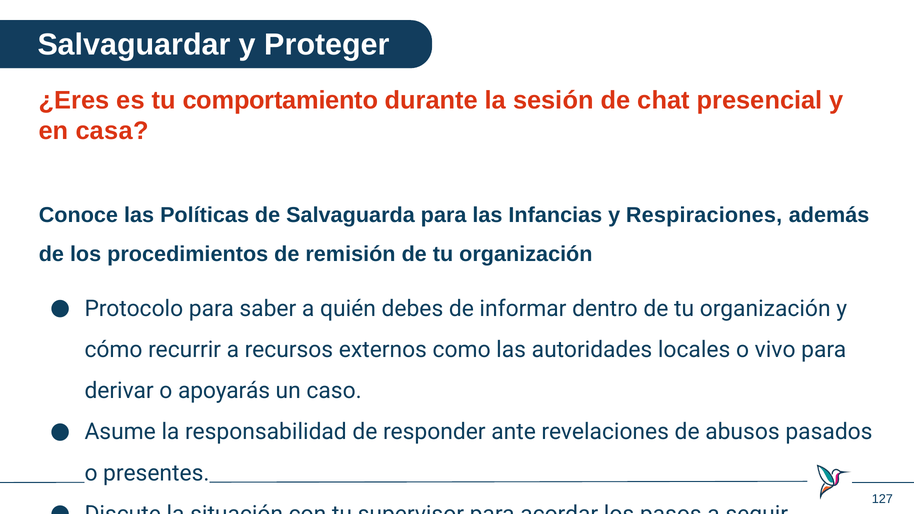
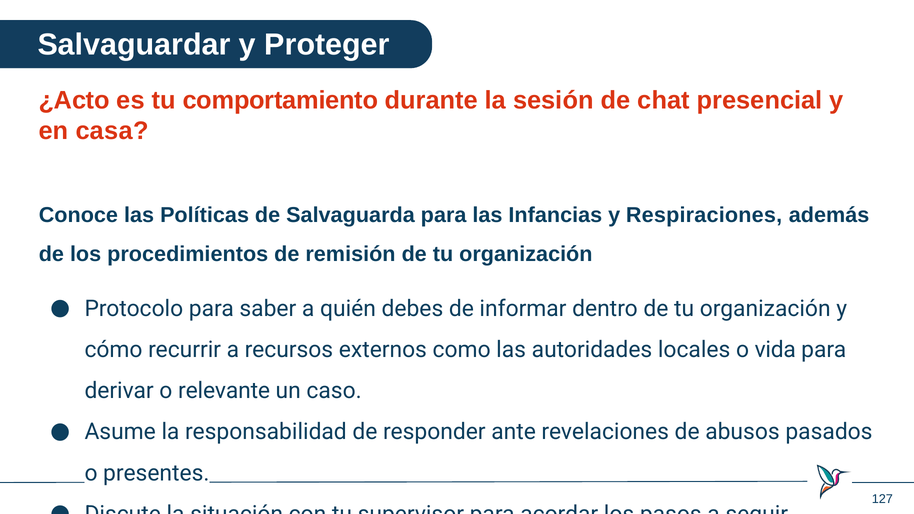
¿Eres: ¿Eres -> ¿Acto
vivo: vivo -> vida
apoyarás: apoyarás -> relevante
